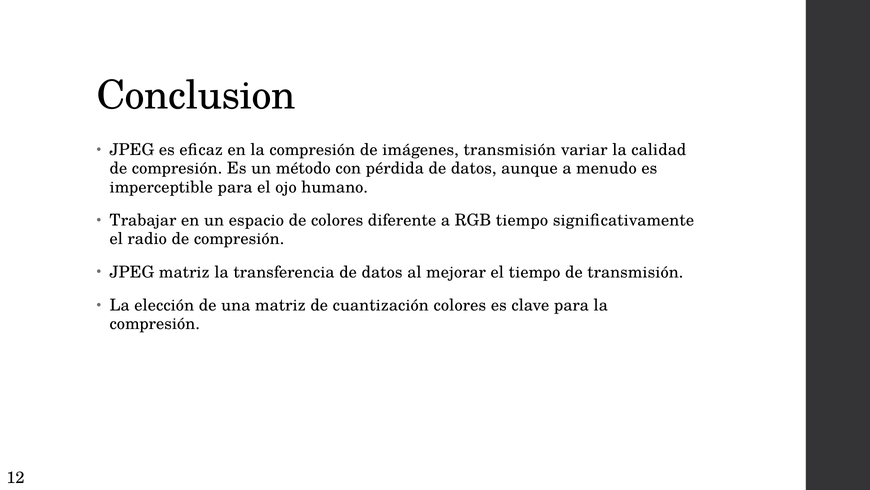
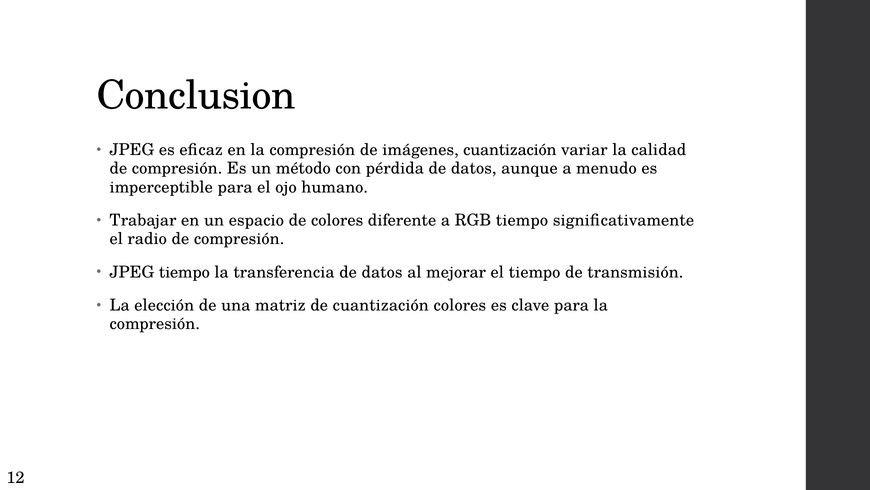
imágenes transmisión: transmisión -> cuantización
JPEG matriz: matriz -> tiempo
